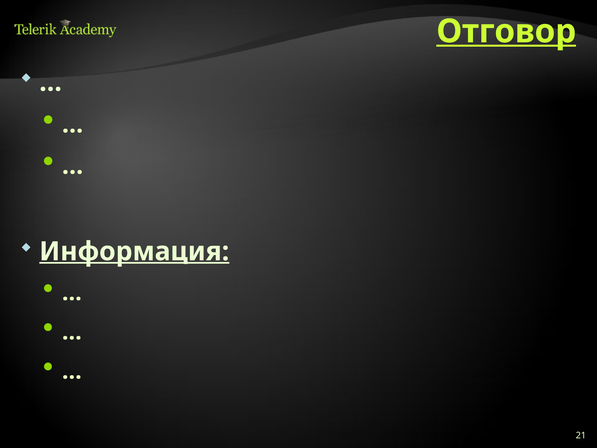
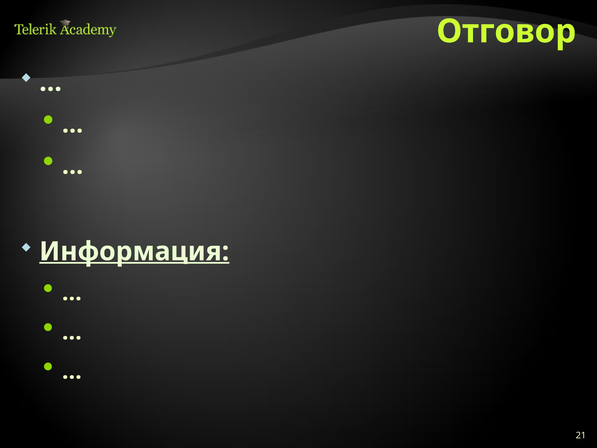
Отговор underline: present -> none
